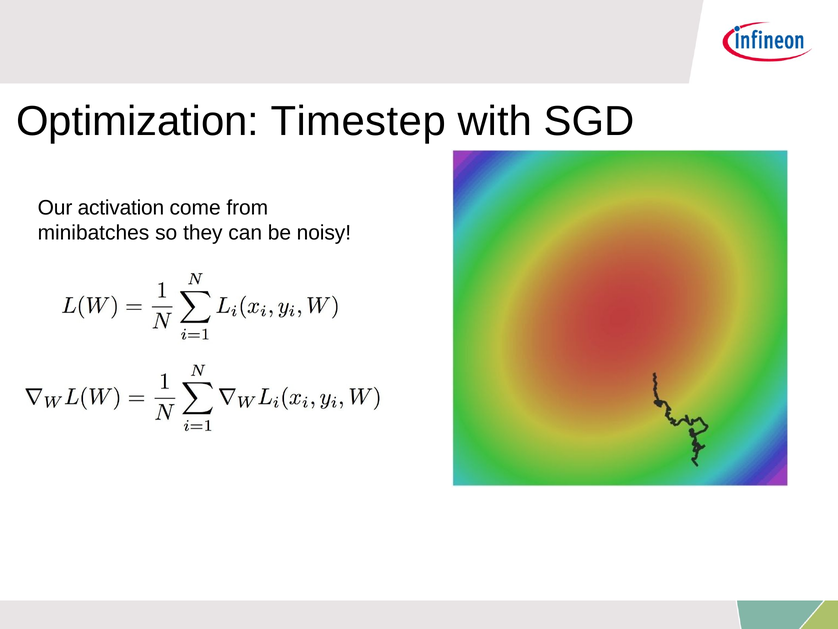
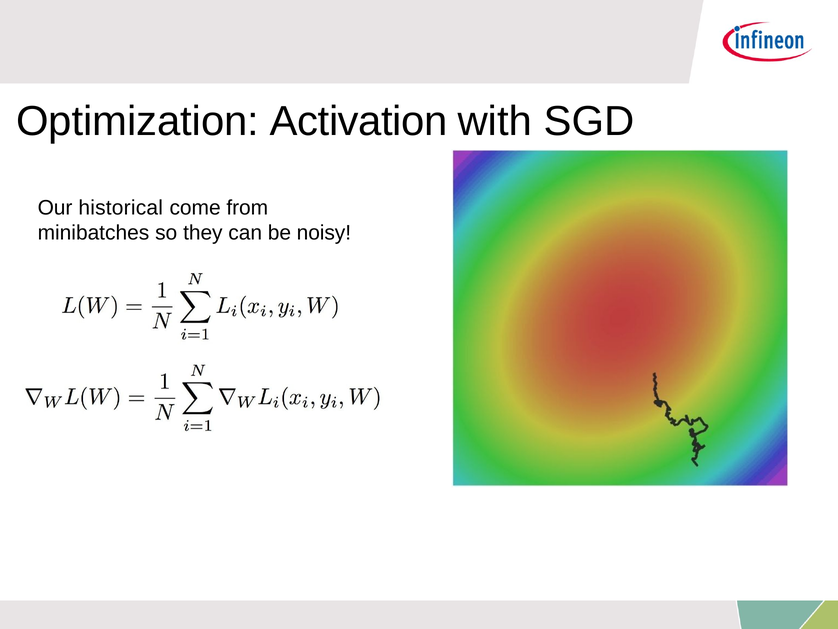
Timestep: Timestep -> Activation
activation: activation -> historical
